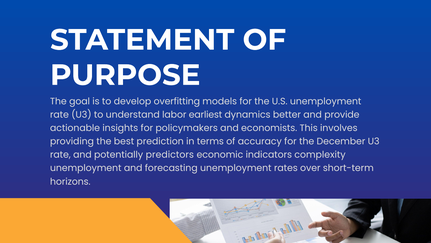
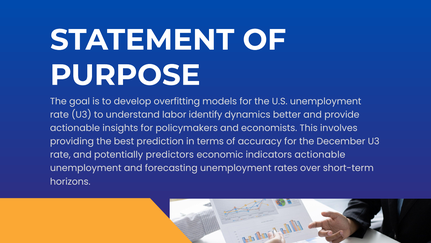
earliest: earliest -> identify
indicators complexity: complexity -> actionable
